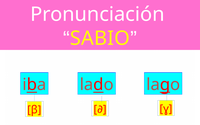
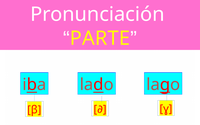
SABIO: SABIO -> PARTE
